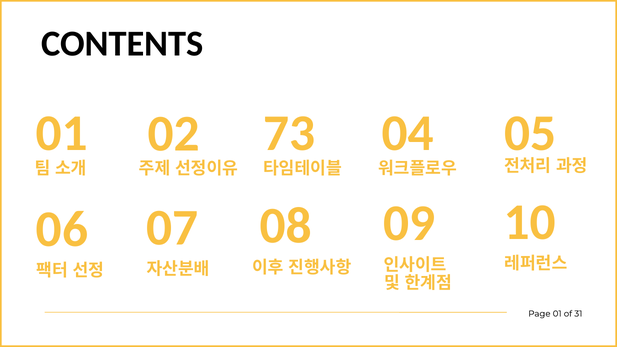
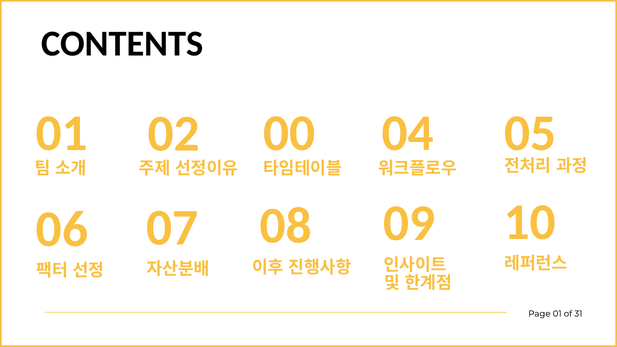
73: 73 -> 00
